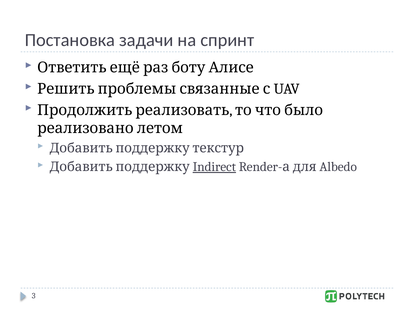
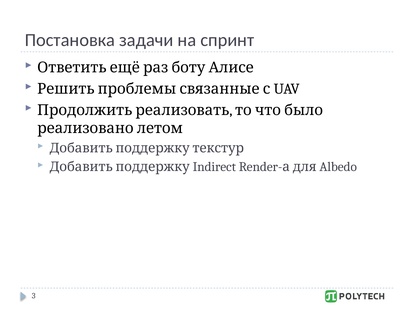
Indirect underline: present -> none
